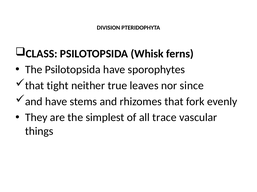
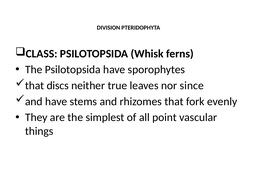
tight: tight -> discs
trace: trace -> point
